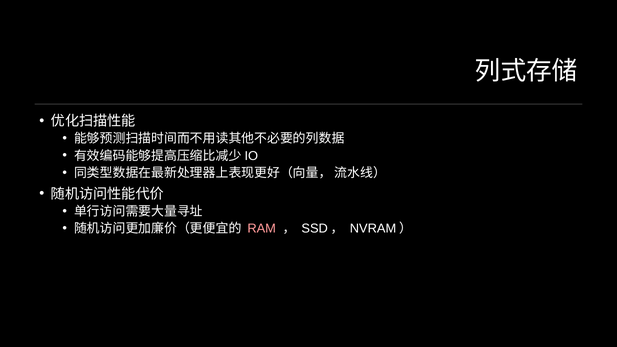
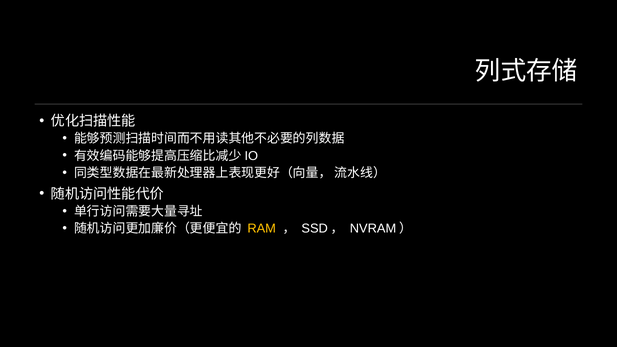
RAM colour: pink -> yellow
